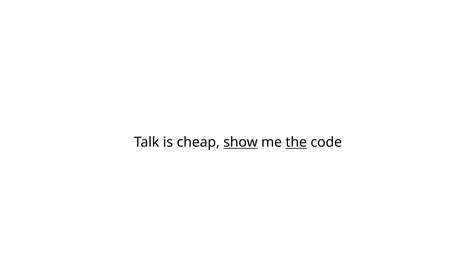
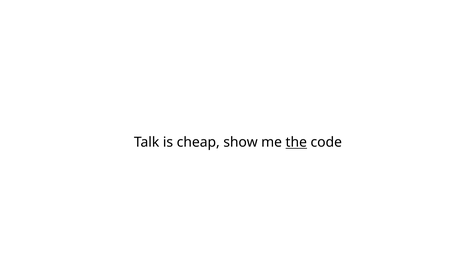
show underline: present -> none
